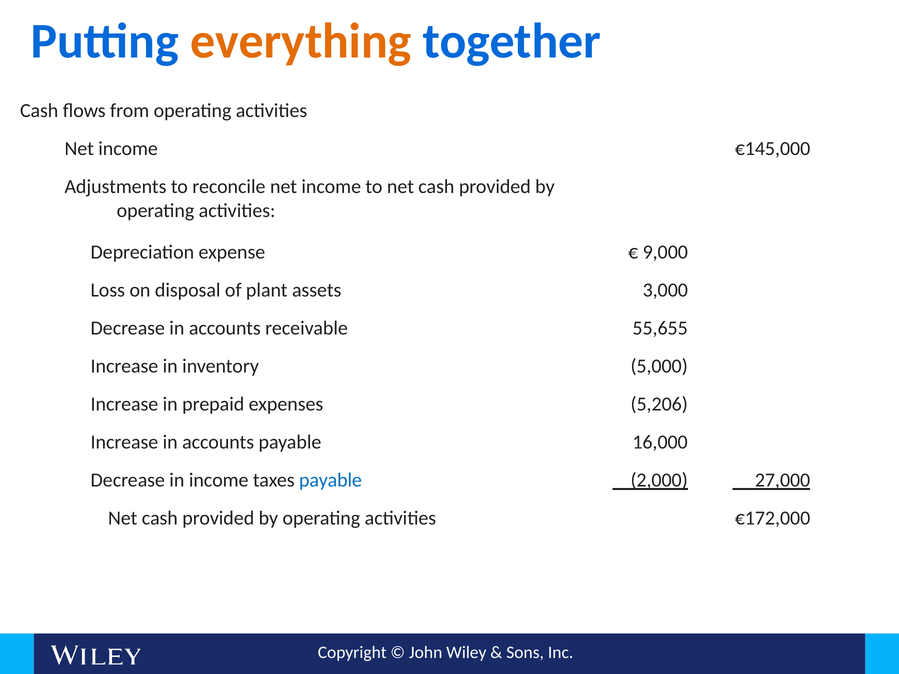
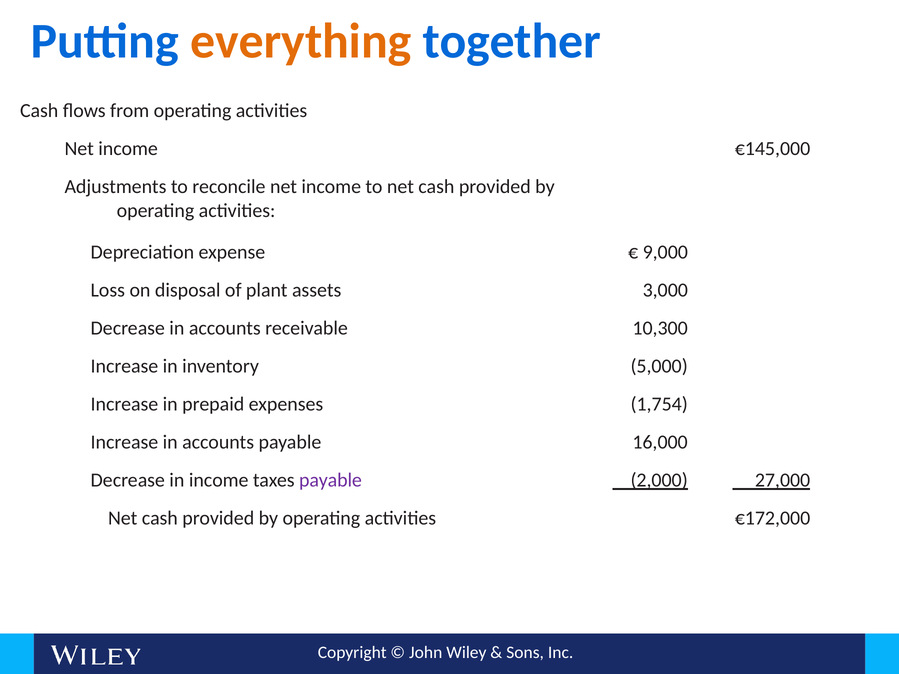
55,655: 55,655 -> 10,300
5,206: 5,206 -> 1,754
payable at (330, 480) colour: blue -> purple
